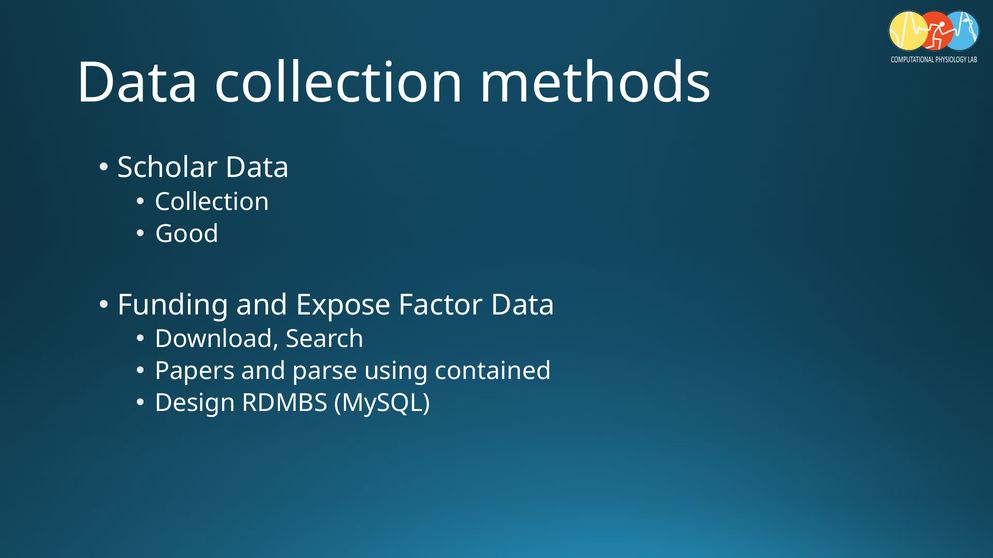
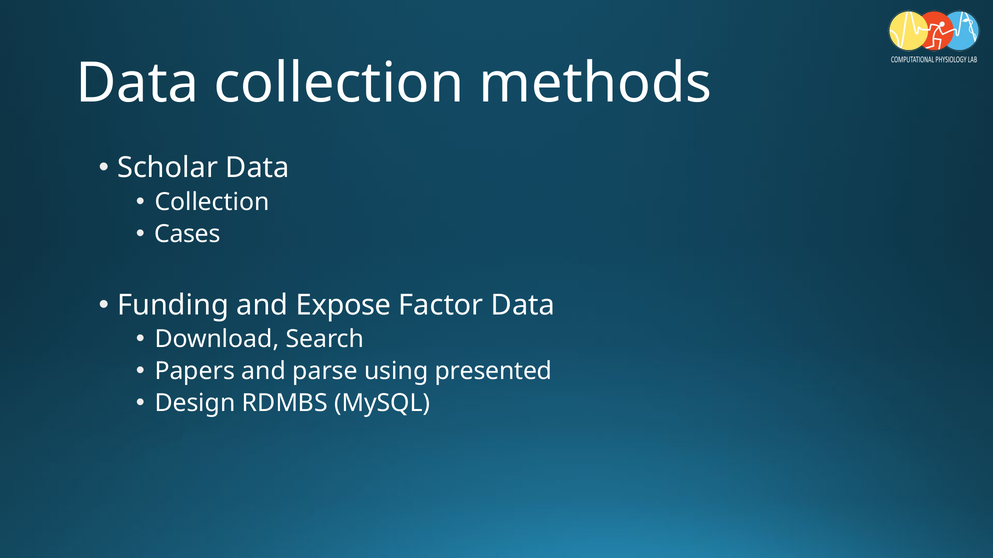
Good: Good -> Cases
contained: contained -> presented
